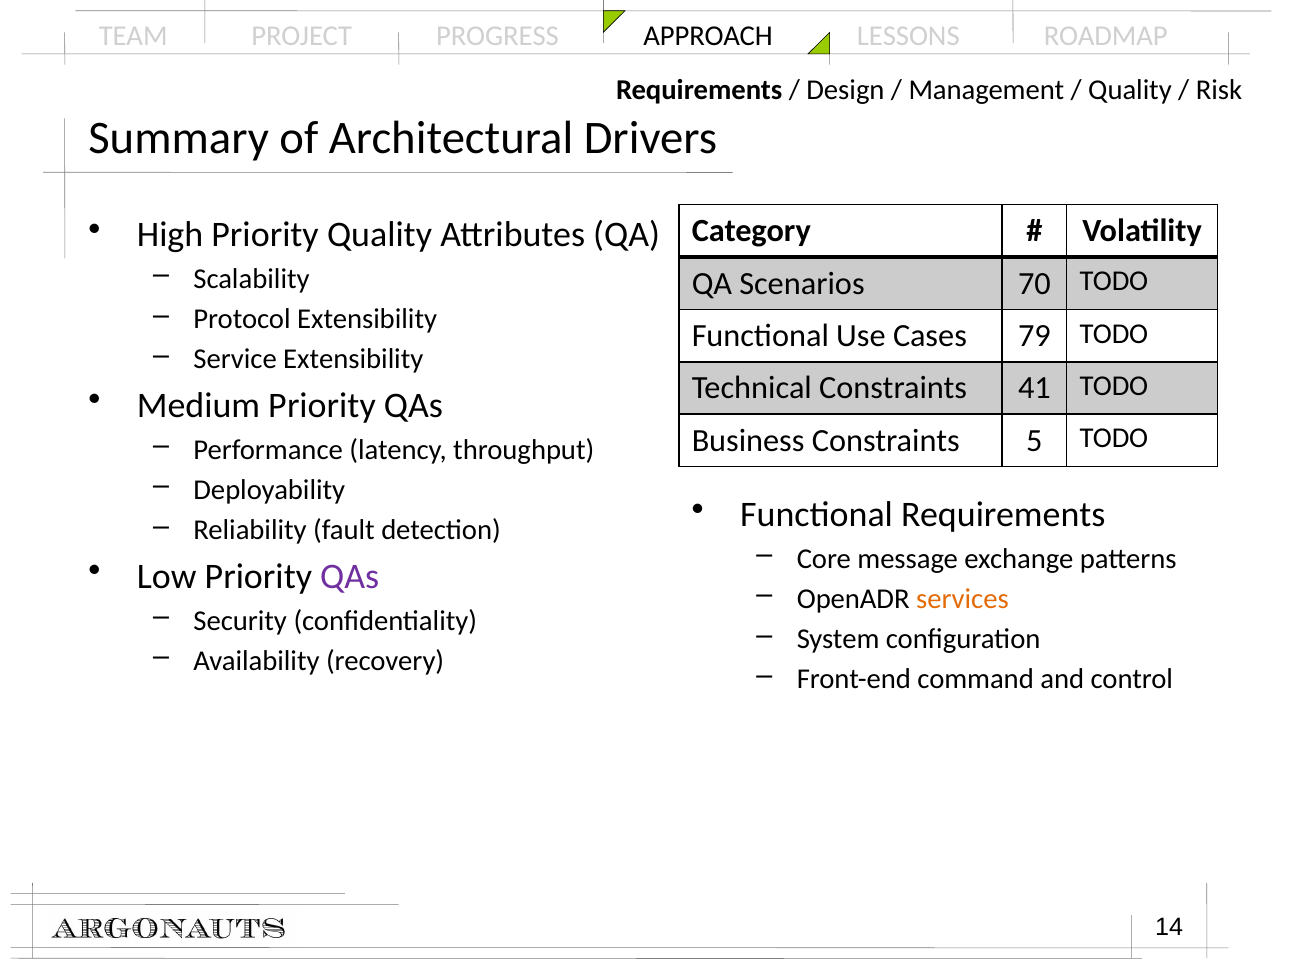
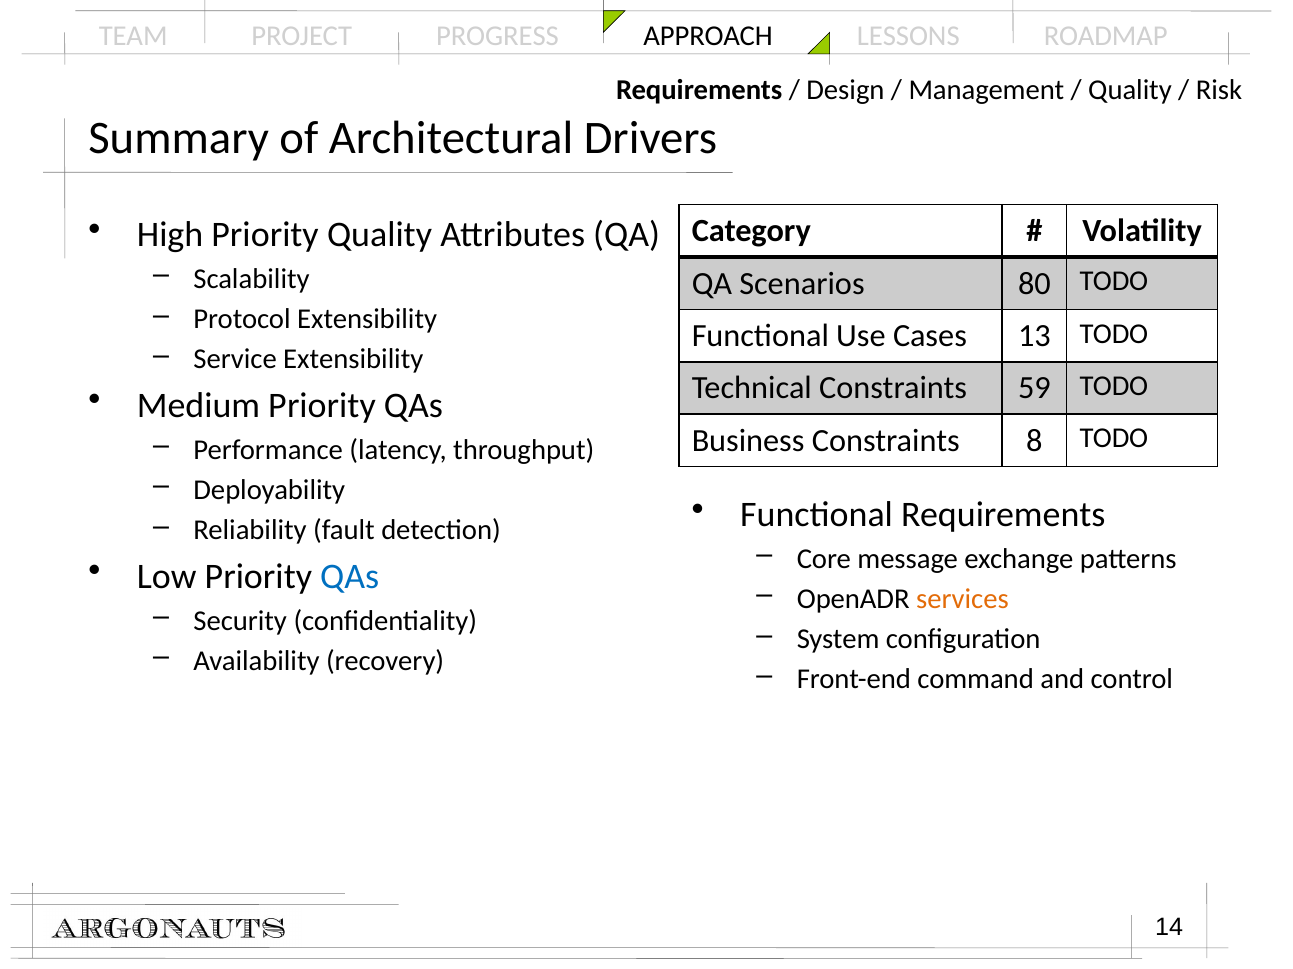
70: 70 -> 80
79: 79 -> 13
41: 41 -> 59
5: 5 -> 8
QAs at (350, 577) colour: purple -> blue
